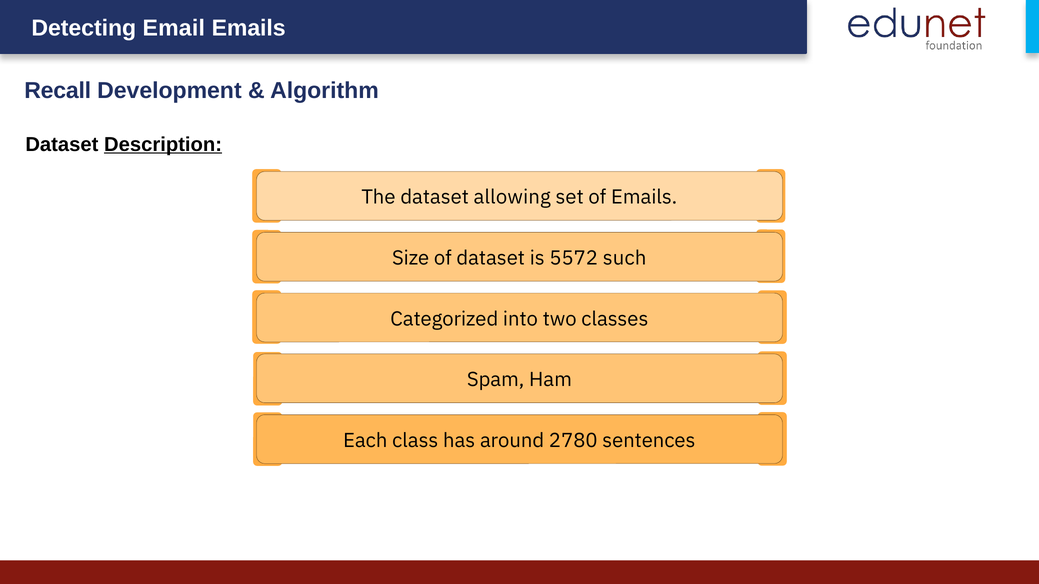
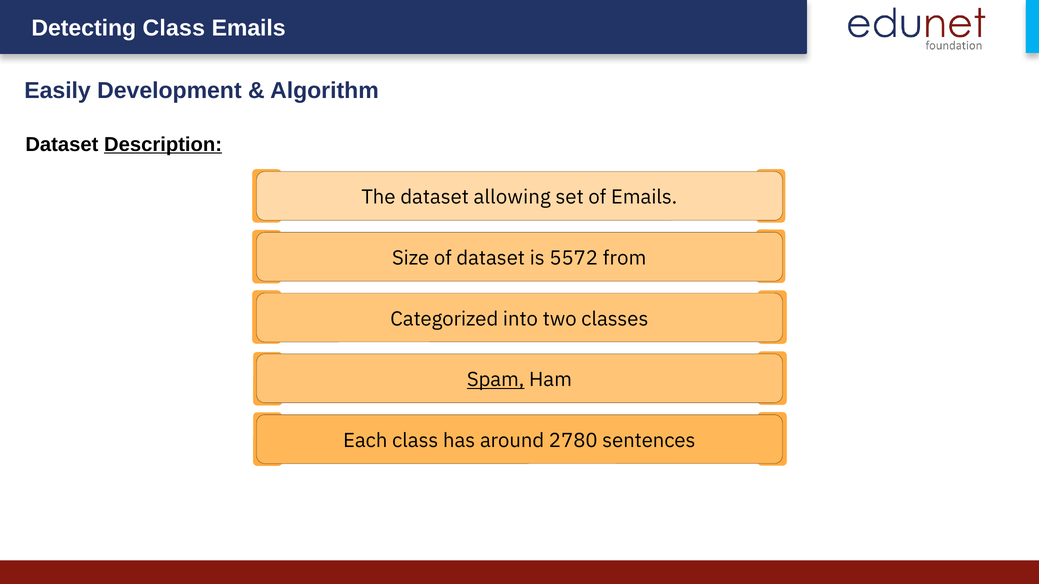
Email at (174, 28): Email -> Class
Recall: Recall -> Easily
such: such -> from
Spam underline: none -> present
